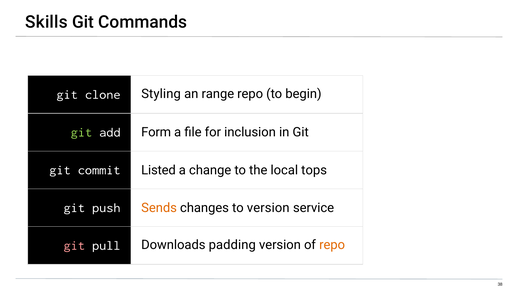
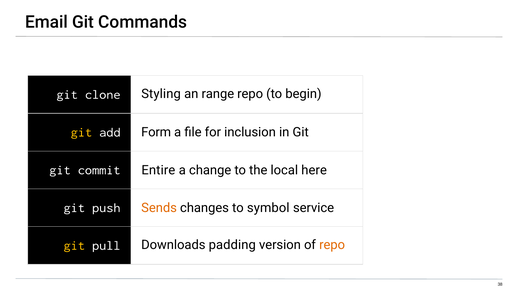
Skills: Skills -> Email
git at (81, 132) colour: light green -> yellow
Listed: Listed -> Entire
tops: tops -> here
to version: version -> symbol
git at (74, 245) colour: pink -> yellow
